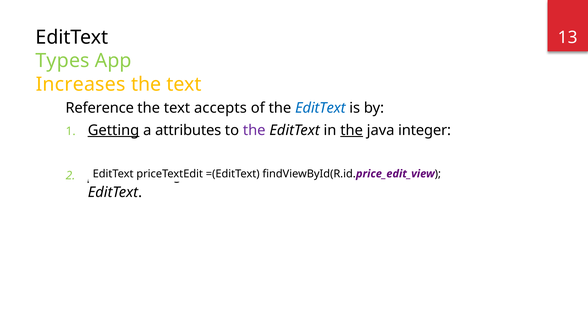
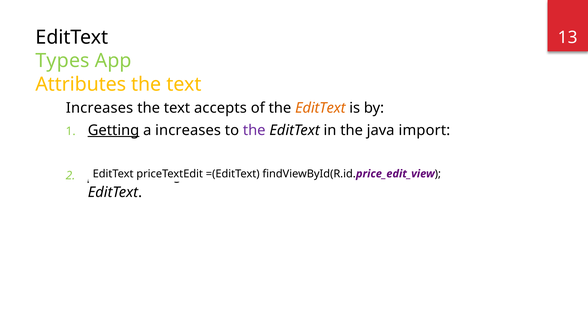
Increases: Increases -> Attributes
Reference at (100, 108): Reference -> Increases
EditText at (320, 108) colour: blue -> orange
a attributes: attributes -> increases
the at (352, 130) underline: present -> none
integer: integer -> import
